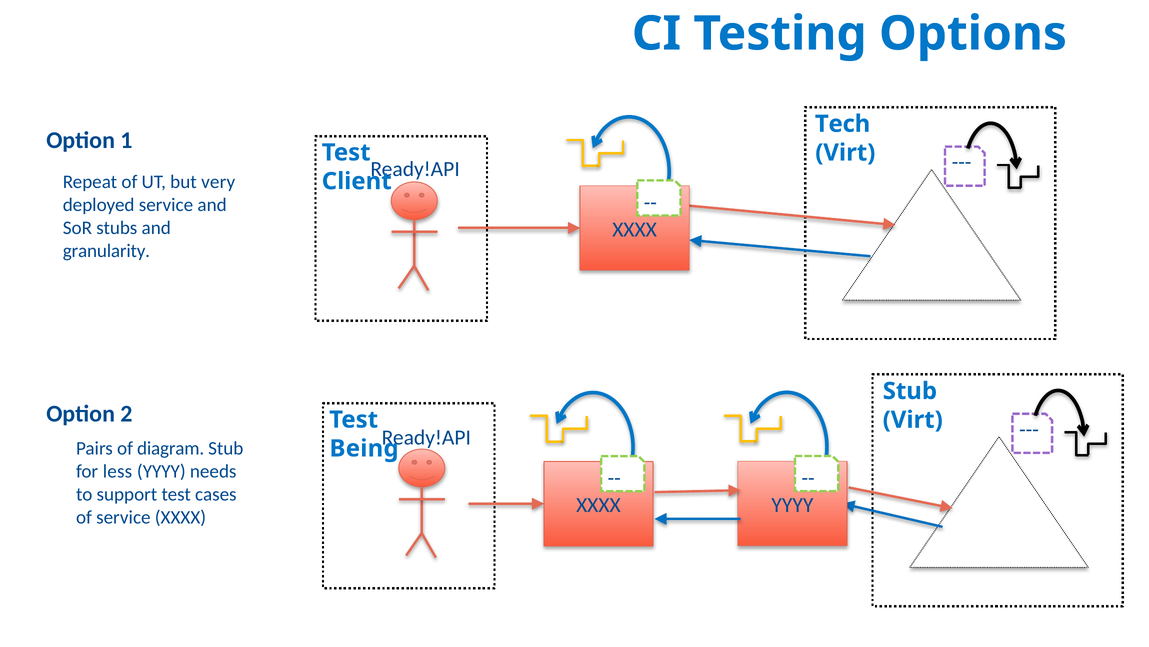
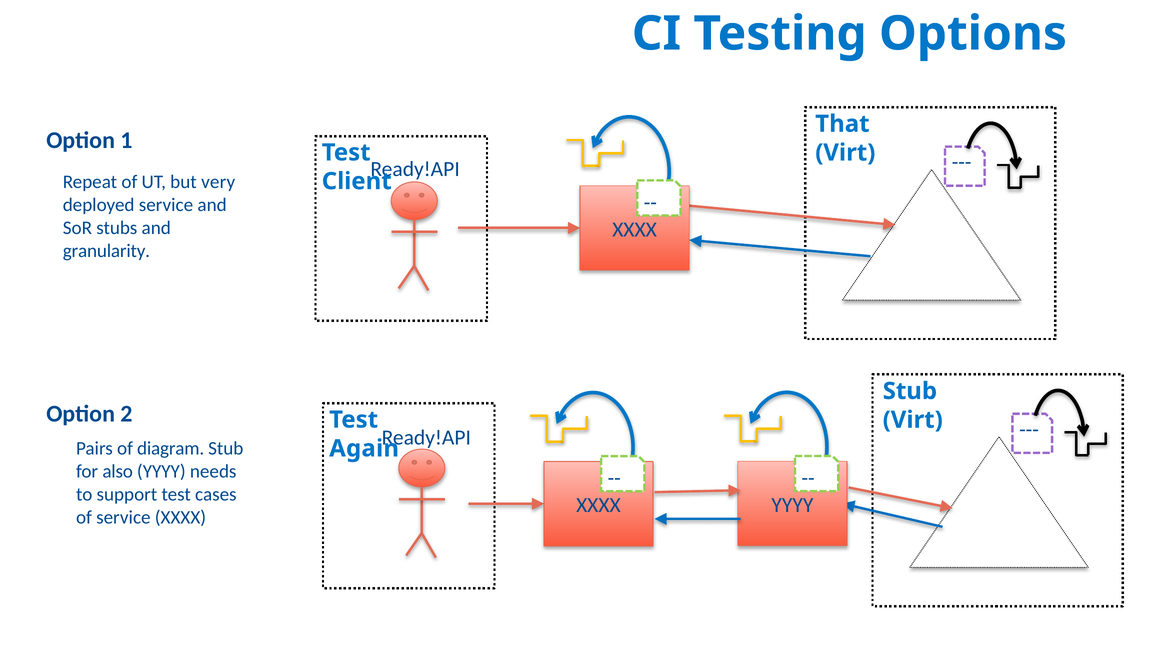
Tech: Tech -> That
Being: Being -> Again
less: less -> also
